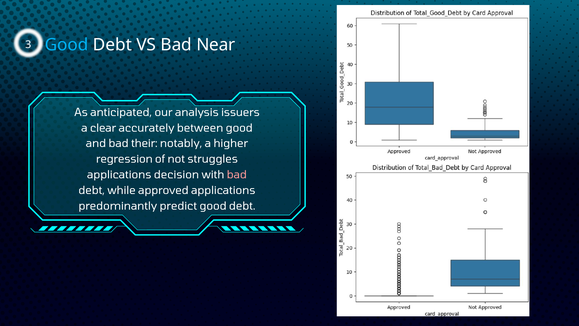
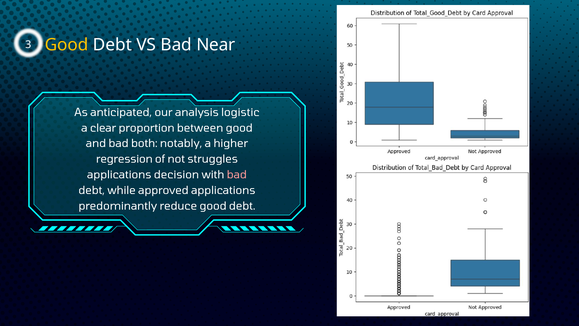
Good at (67, 45) colour: light blue -> yellow
issuers: issuers -> logistic
accurately: accurately -> proportion
their: their -> both
predict: predict -> reduce
